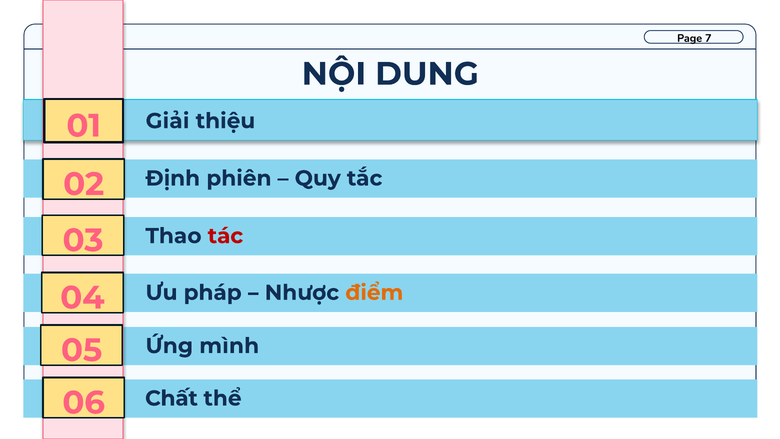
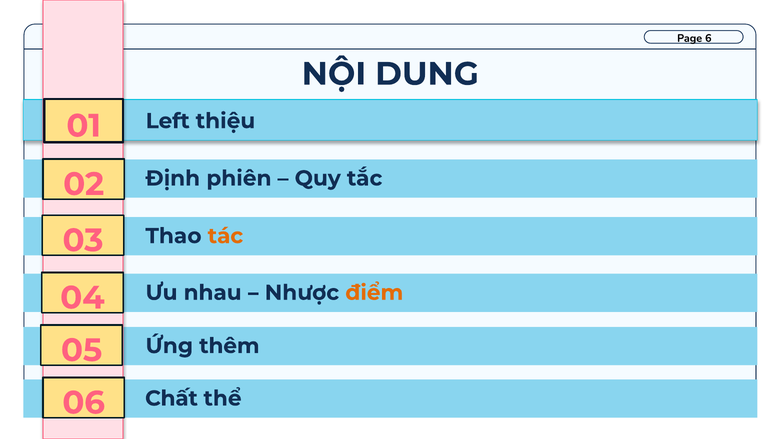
7: 7 -> 6
Giải: Giải -> Left
tác colour: red -> orange
pháp: pháp -> nhau
mình: mình -> thêm
